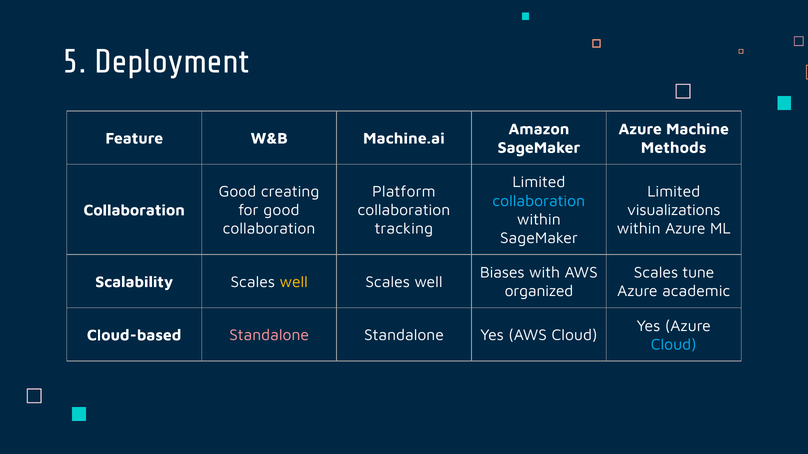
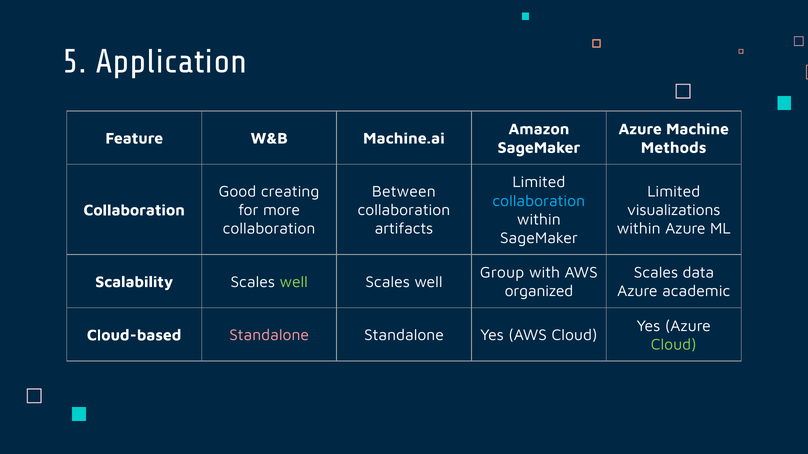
Deployment: Deployment -> Application
Platform: Platform -> Between
for good: good -> more
tracking: tracking -> artifacts
Biases: Biases -> Group
tune: tune -> data
well at (294, 282) colour: yellow -> light green
Cloud at (674, 345) colour: light blue -> light green
